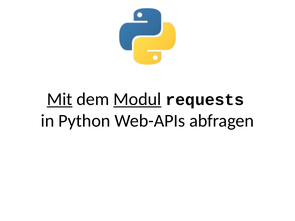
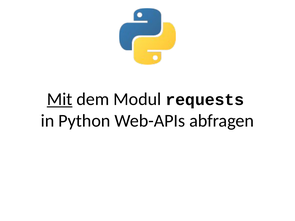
Modul underline: present -> none
